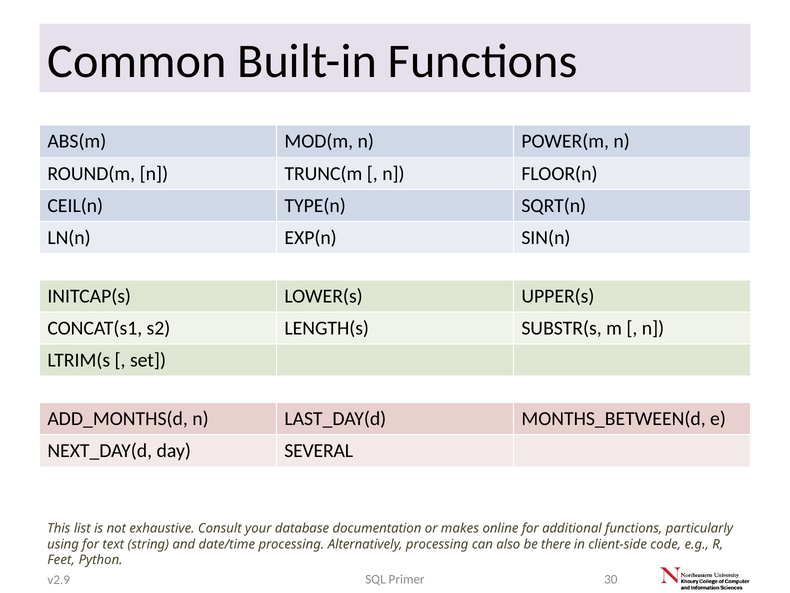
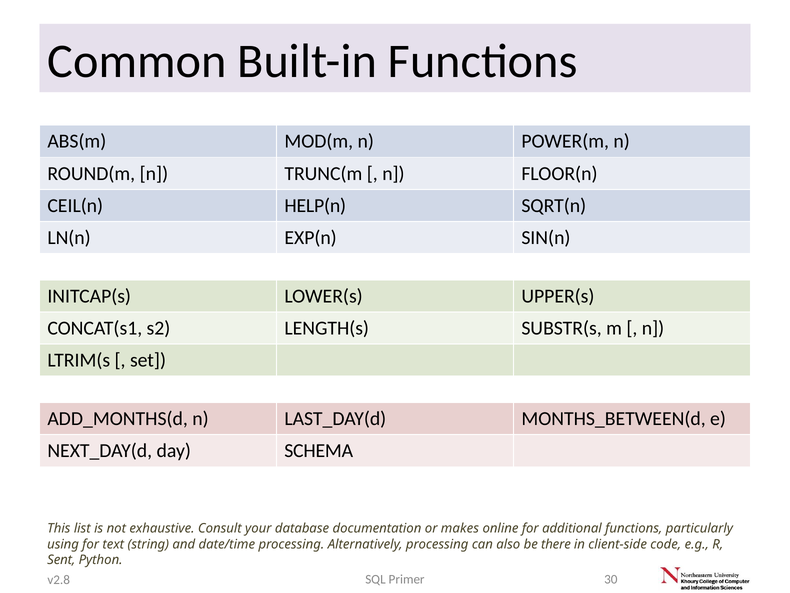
TYPE(n: TYPE(n -> HELP(n
SEVERAL: SEVERAL -> SCHEMA
Feet: Feet -> Sent
v2.9: v2.9 -> v2.8
